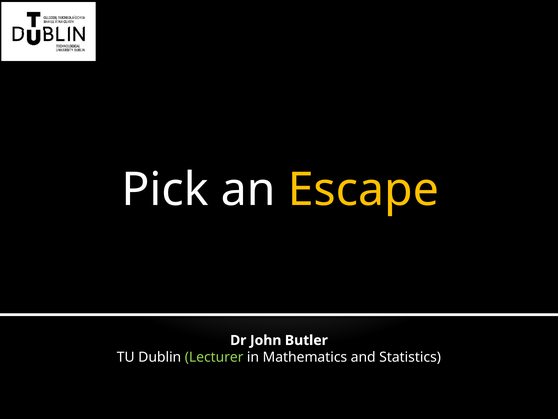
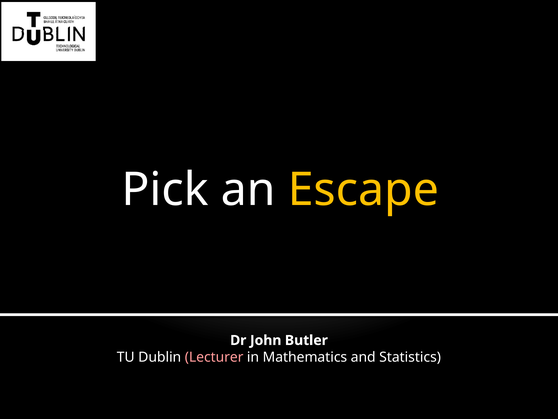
Lecturer colour: light green -> pink
